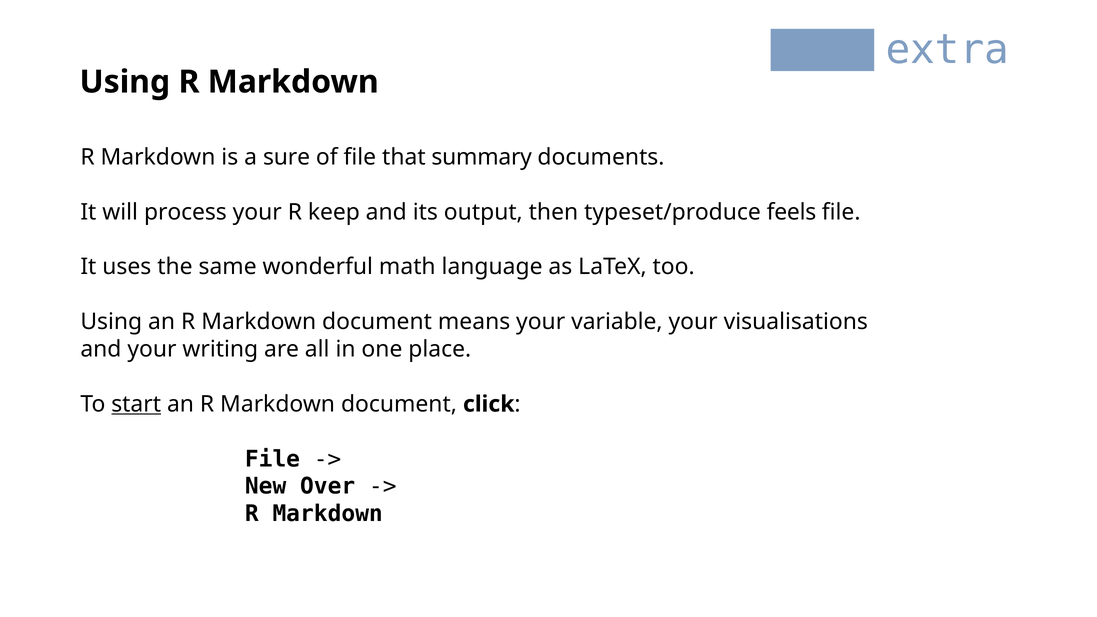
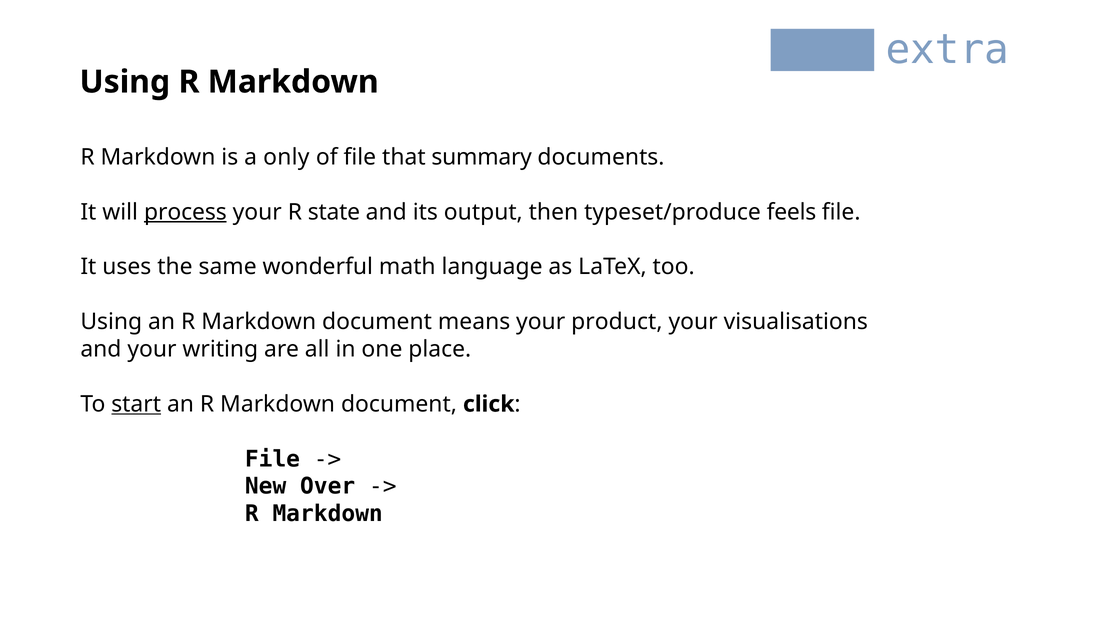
sure: sure -> only
process underline: none -> present
keep: keep -> state
variable: variable -> product
